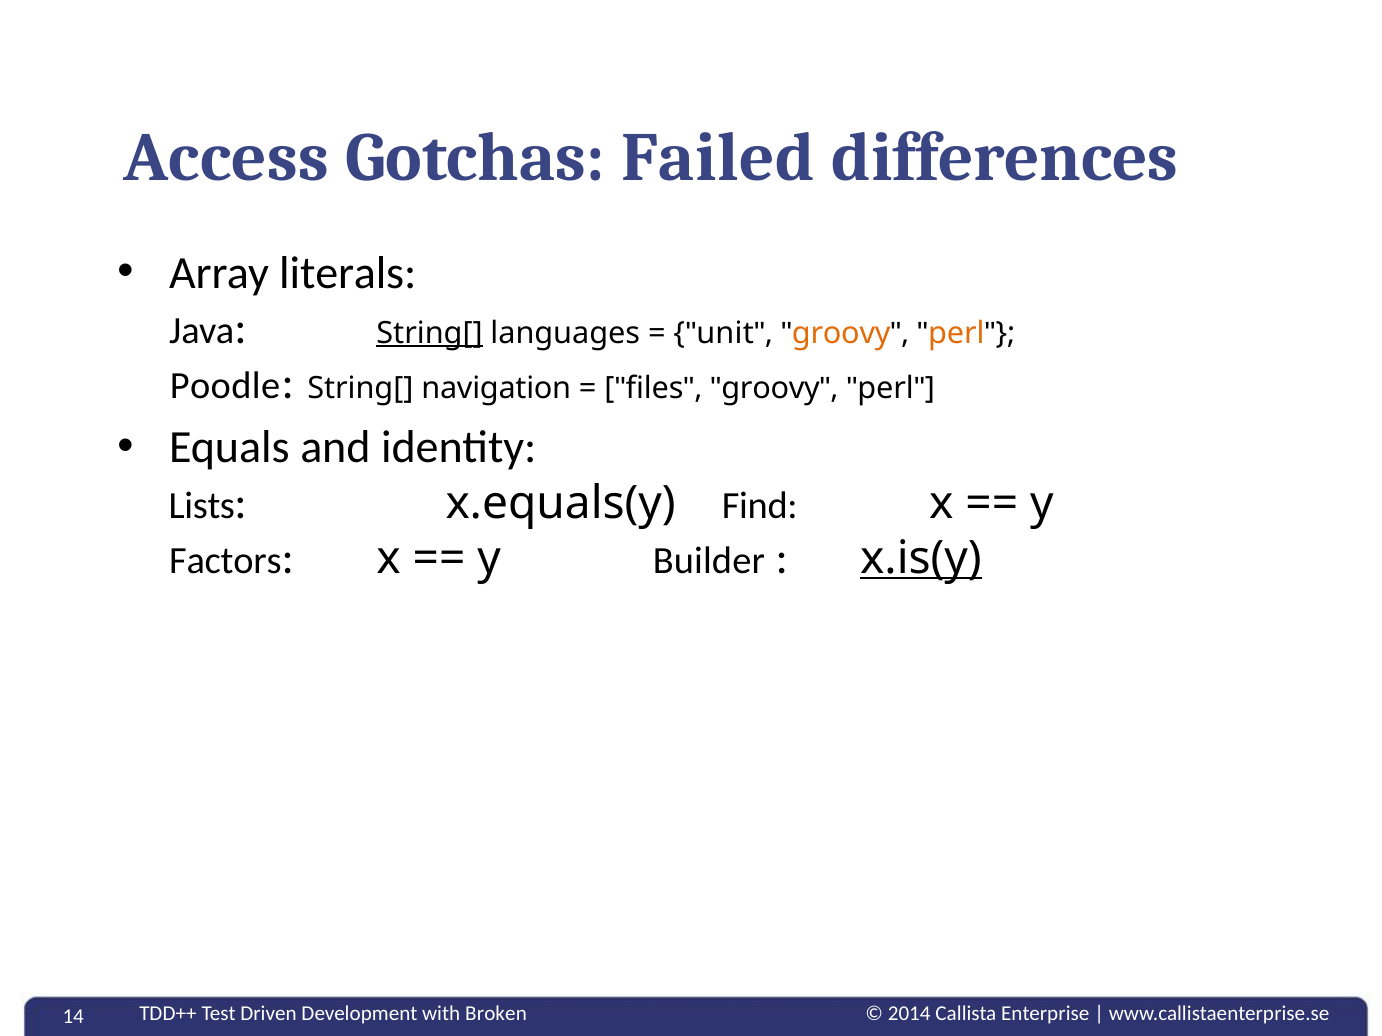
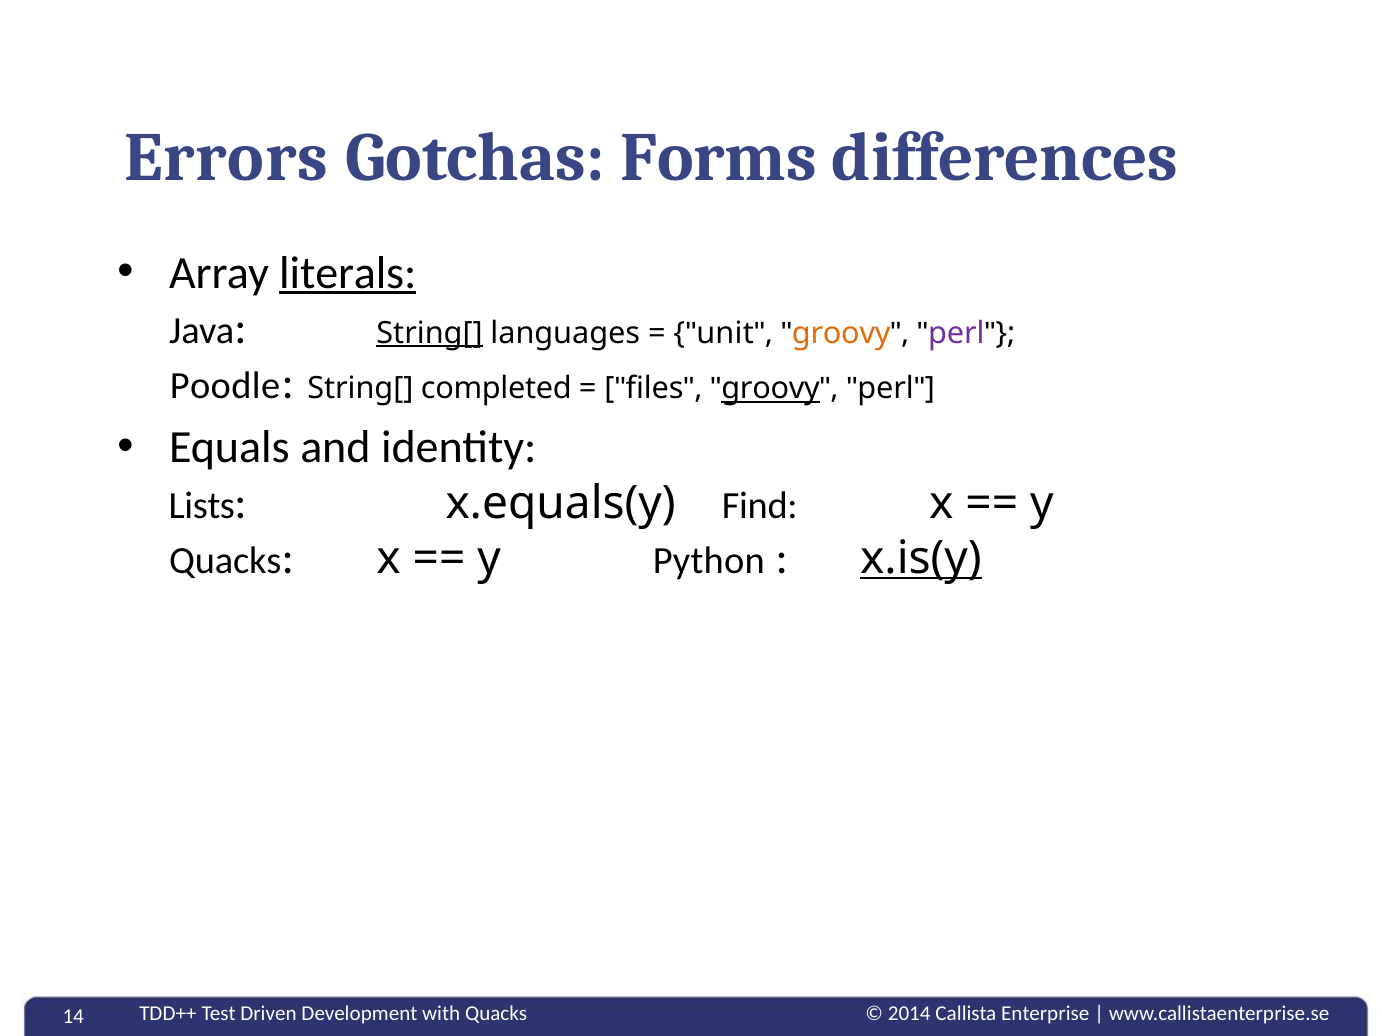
Access: Access -> Errors
Failed: Failed -> Forms
literals underline: none -> present
perl at (956, 333) colour: orange -> purple
navigation: navigation -> completed
groovy at (771, 389) underline: none -> present
Factors at (225, 561): Factors -> Quacks
Builder: Builder -> Python
Broken at (496, 1014): Broken -> Quacks
